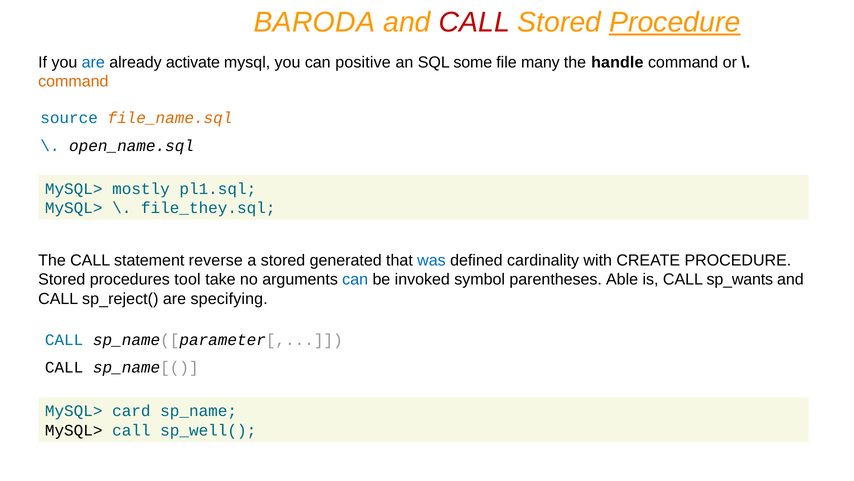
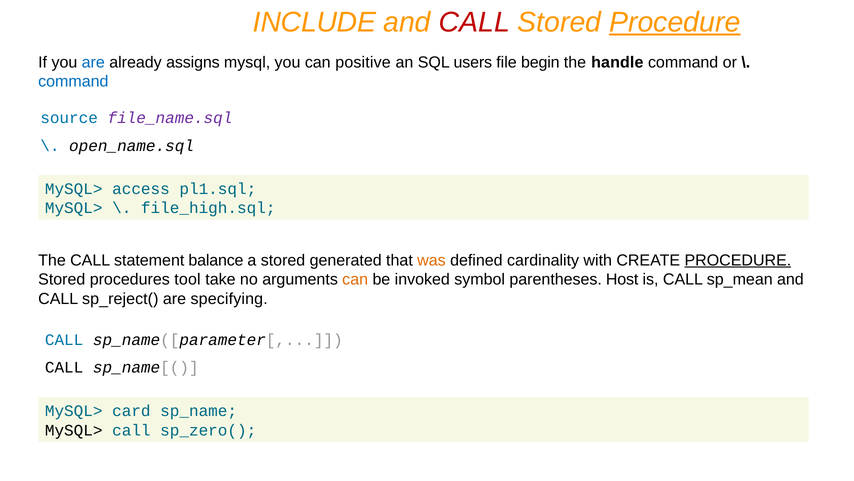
BARODA: BARODA -> INCLUDE
activate: activate -> assigns
some: some -> users
many: many -> begin
command at (73, 82) colour: orange -> blue
file_name.sql colour: orange -> purple
mostly: mostly -> access
file_they.sql: file_they.sql -> file_high.sql
reverse: reverse -> balance
was colour: blue -> orange
PROCEDURE at (738, 260) underline: none -> present
can at (355, 279) colour: blue -> orange
Able: Able -> Host
sp_wants: sp_wants -> sp_mean
sp_well(: sp_well( -> sp_zero(
